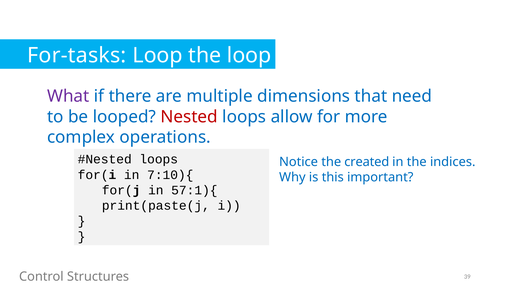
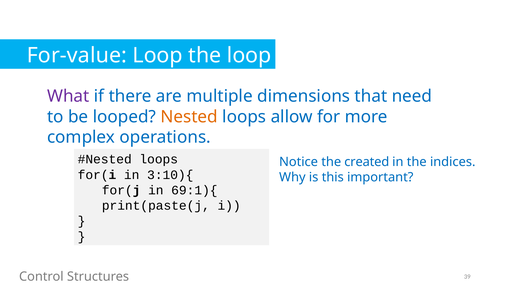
For-tasks: For-tasks -> For-value
Nested colour: red -> orange
7:10){: 7:10){ -> 3:10){
57:1){: 57:1){ -> 69:1){
